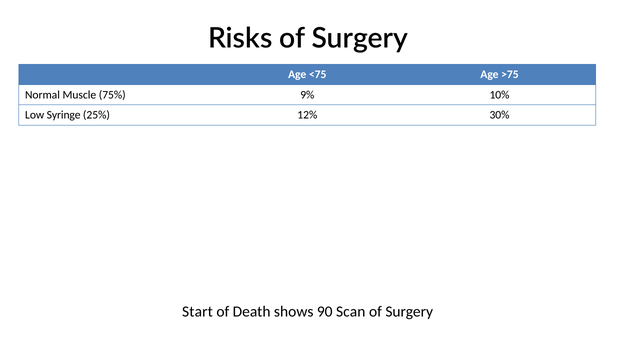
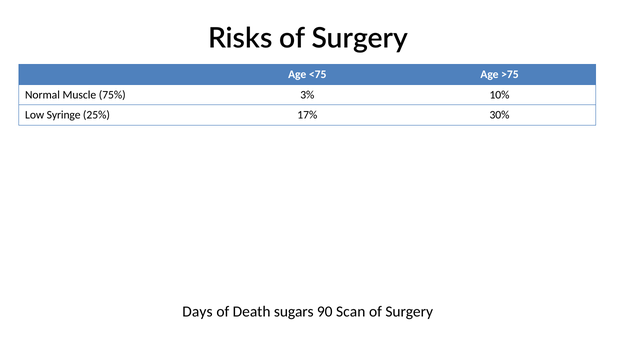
9%: 9% -> 3%
12%: 12% -> 17%
Start: Start -> Days
shows: shows -> sugars
